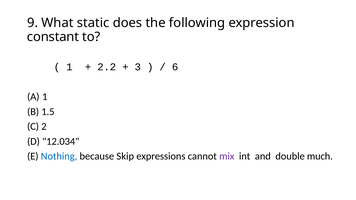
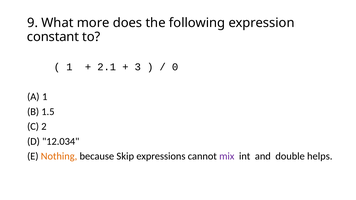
static: static -> more
2.2: 2.2 -> 2.1
6: 6 -> 0
Nothing colour: blue -> orange
much: much -> helps
